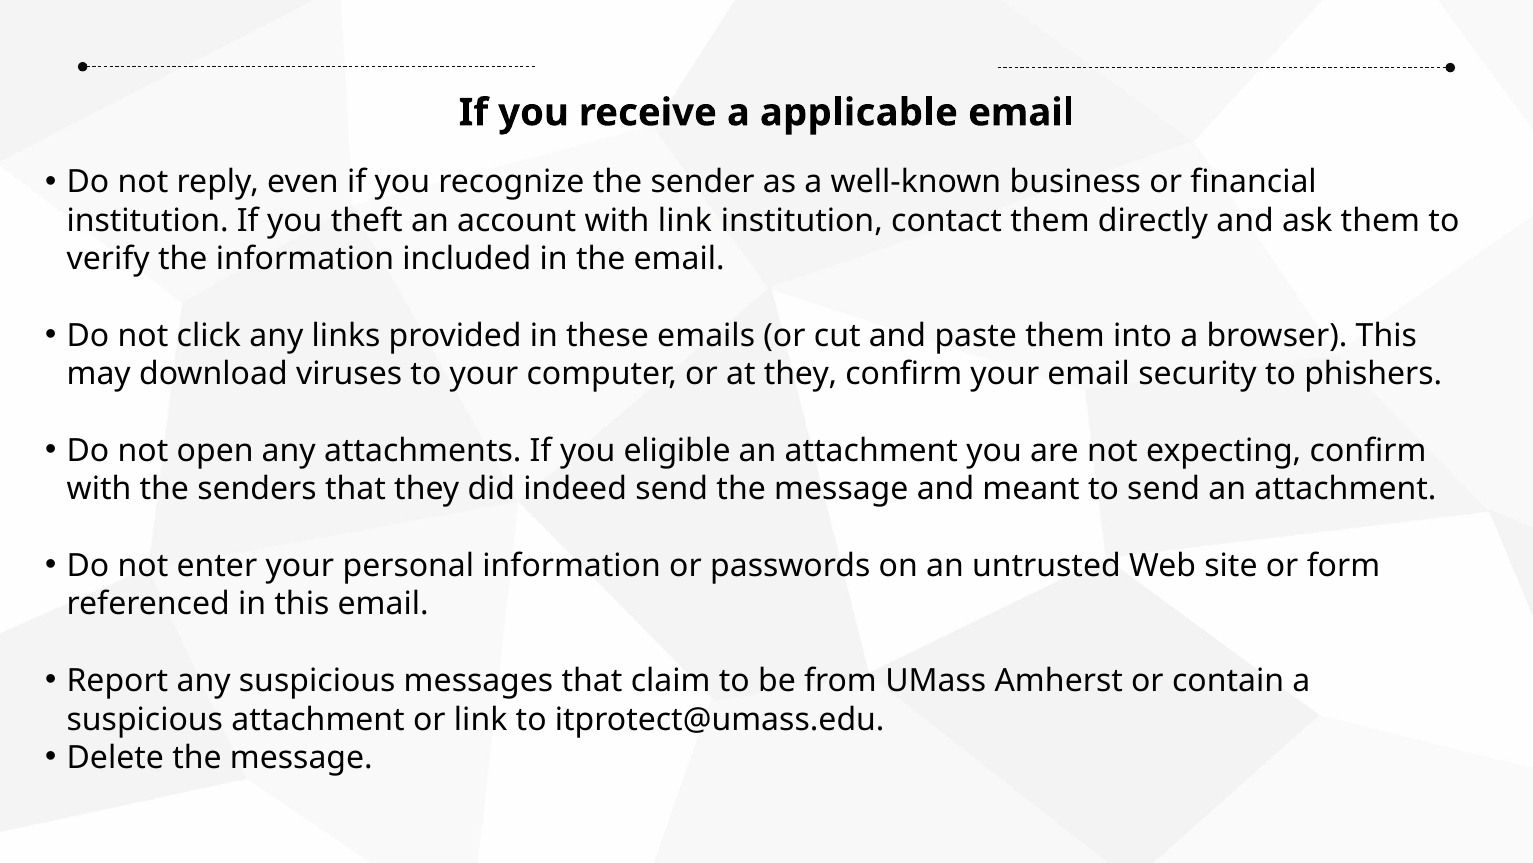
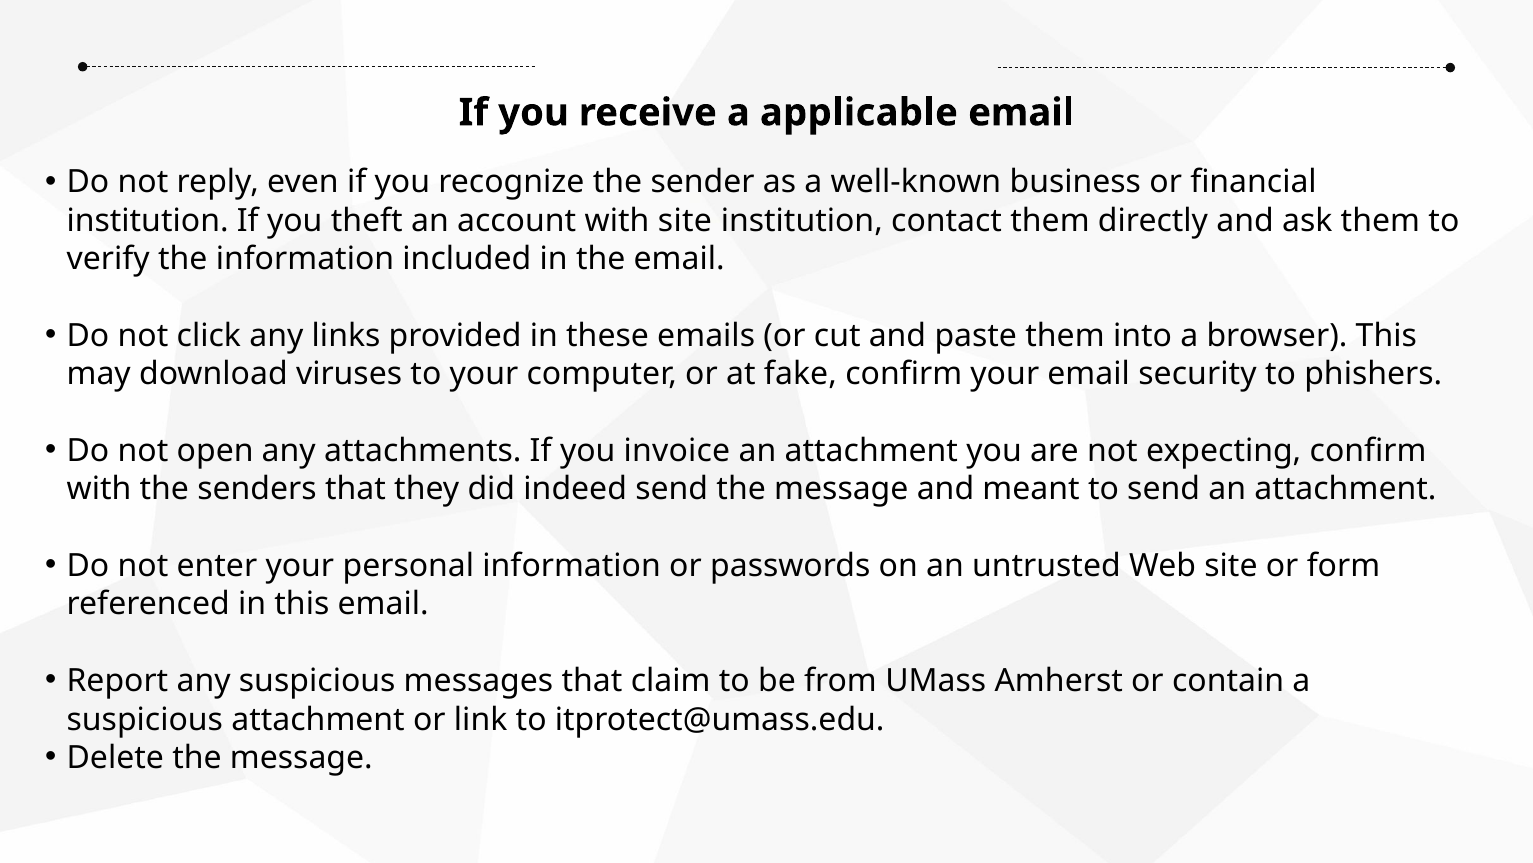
with link: link -> site
at they: they -> fake
eligible: eligible -> invoice
